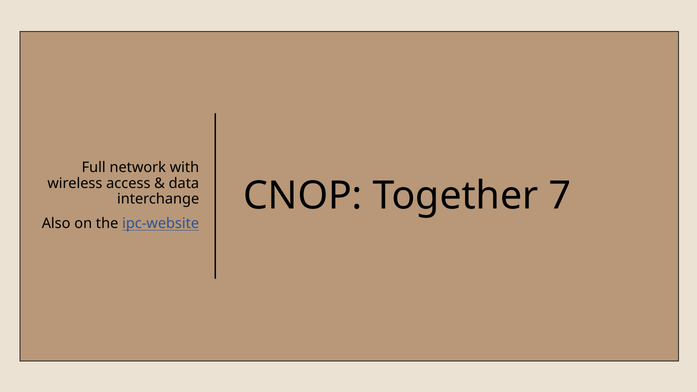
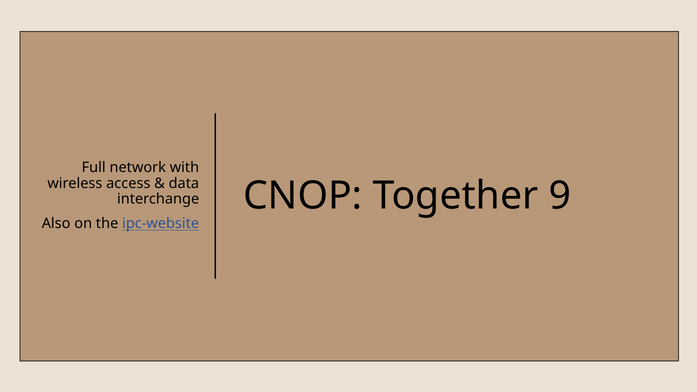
7: 7 -> 9
